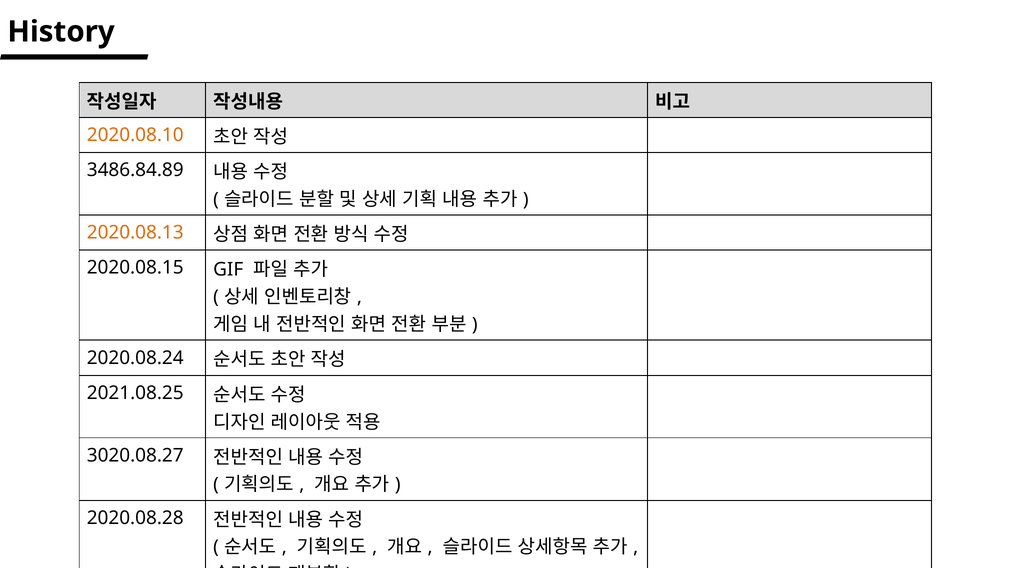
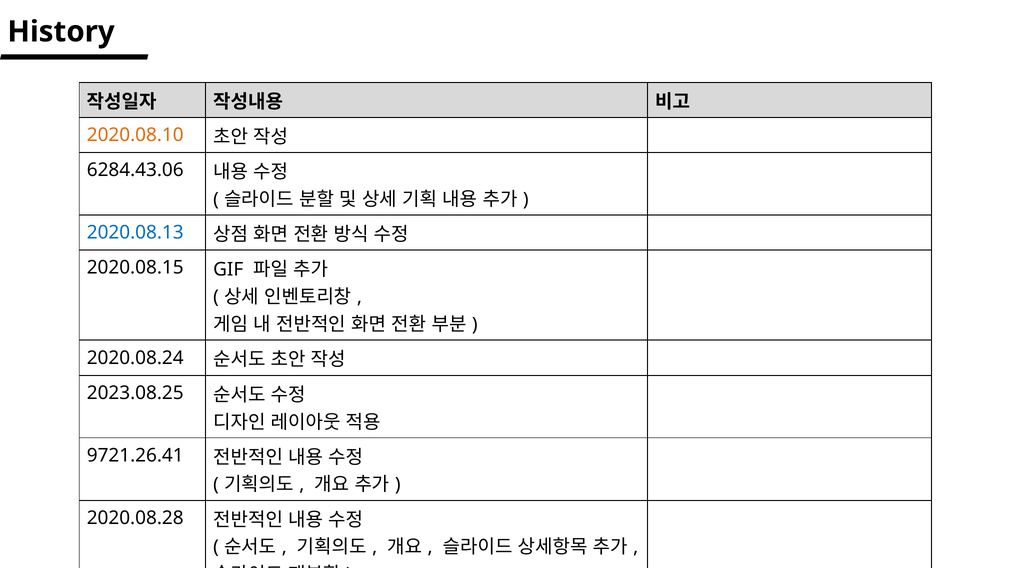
3486.84.89: 3486.84.89 -> 6284.43.06
2020.08.13 colour: orange -> blue
2021.08.25: 2021.08.25 -> 2023.08.25
3020.08.27: 3020.08.27 -> 9721.26.41
